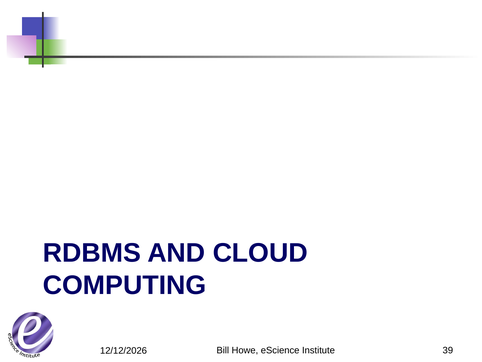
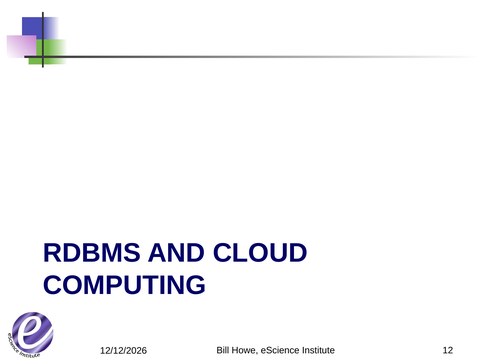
39: 39 -> 12
